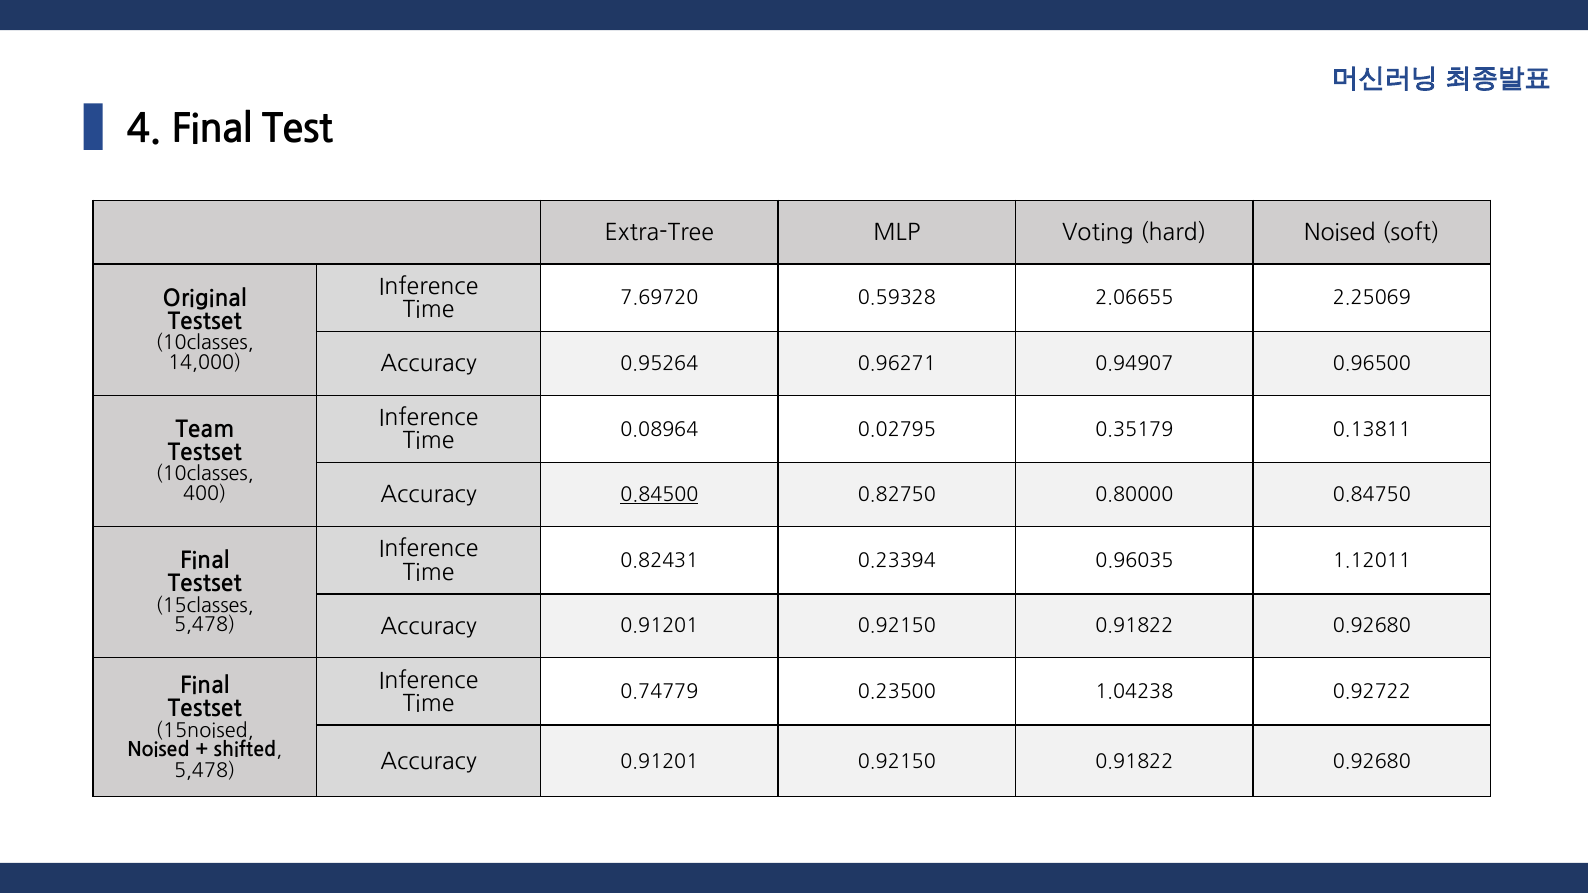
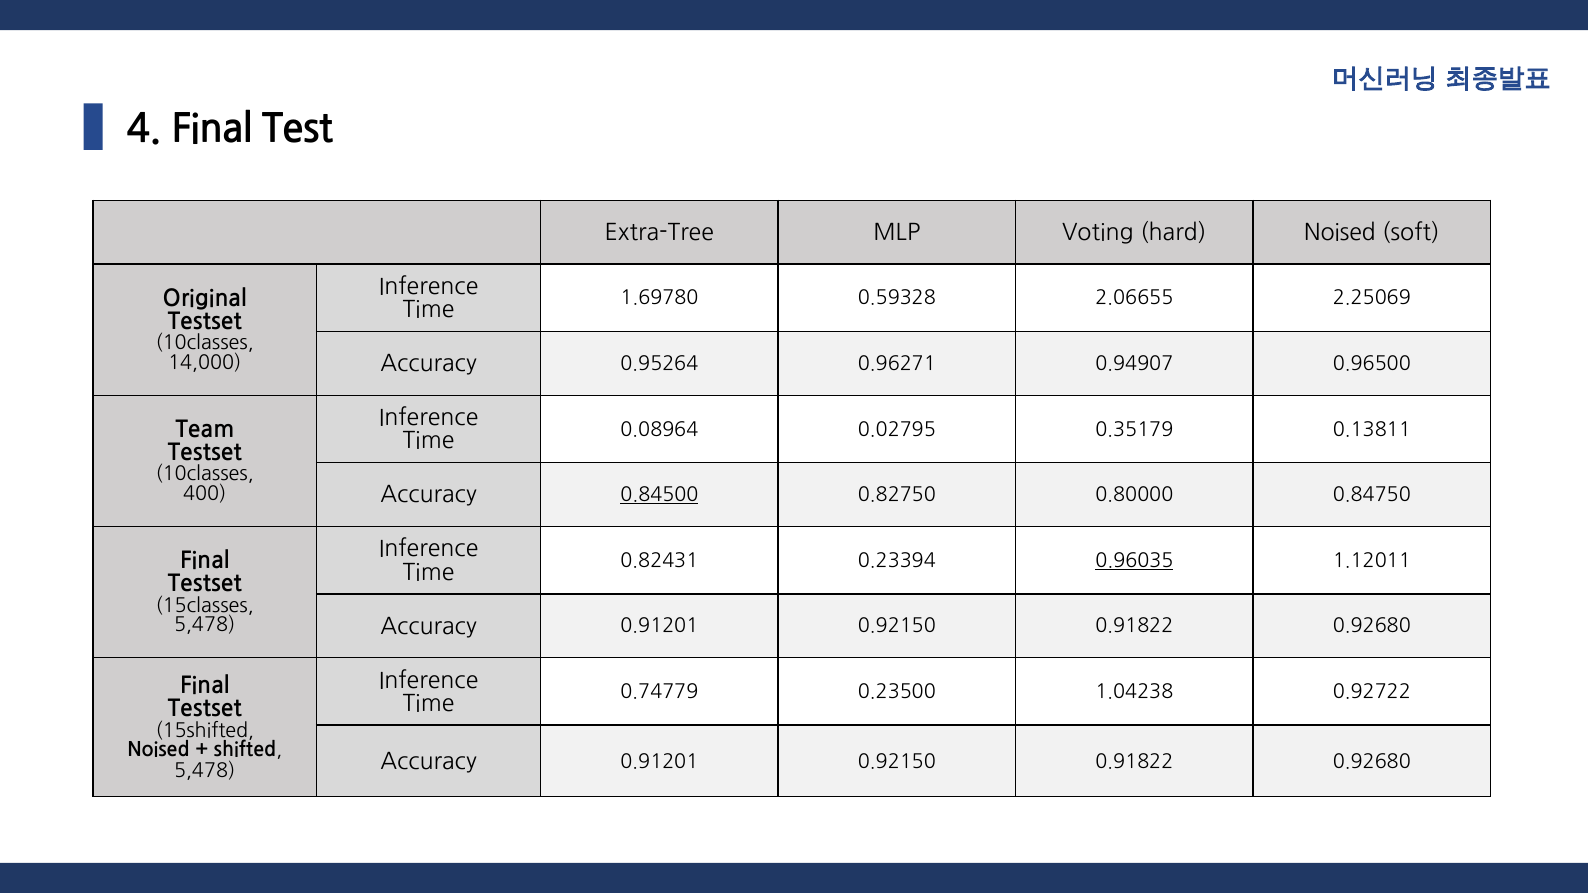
7.69720: 7.69720 -> 1.69780
0.96035 underline: none -> present
15noised: 15noised -> 15shifted
